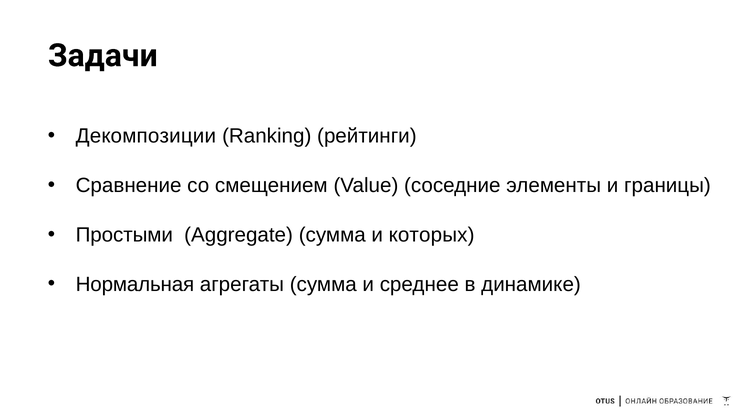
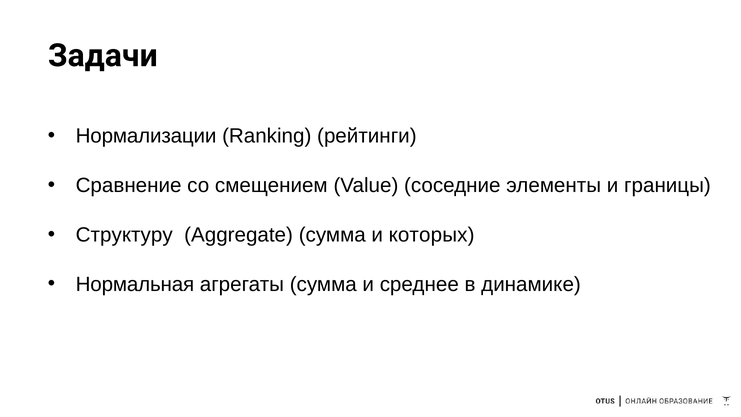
Декомпозиции: Декомпозиции -> Нормализации
Простыми: Простыми -> Структуру
